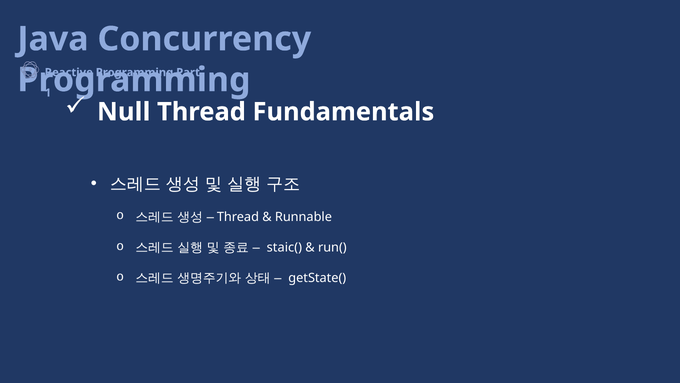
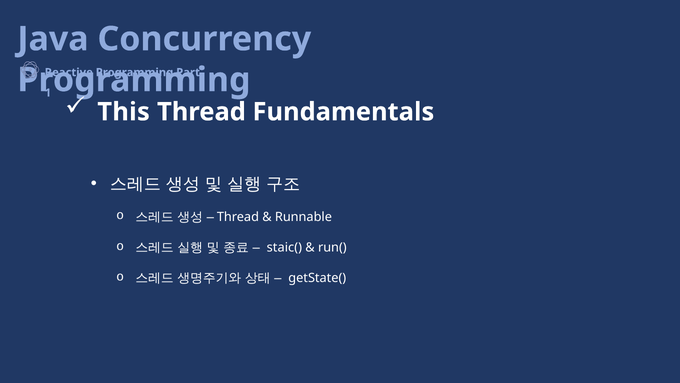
Null: Null -> This
